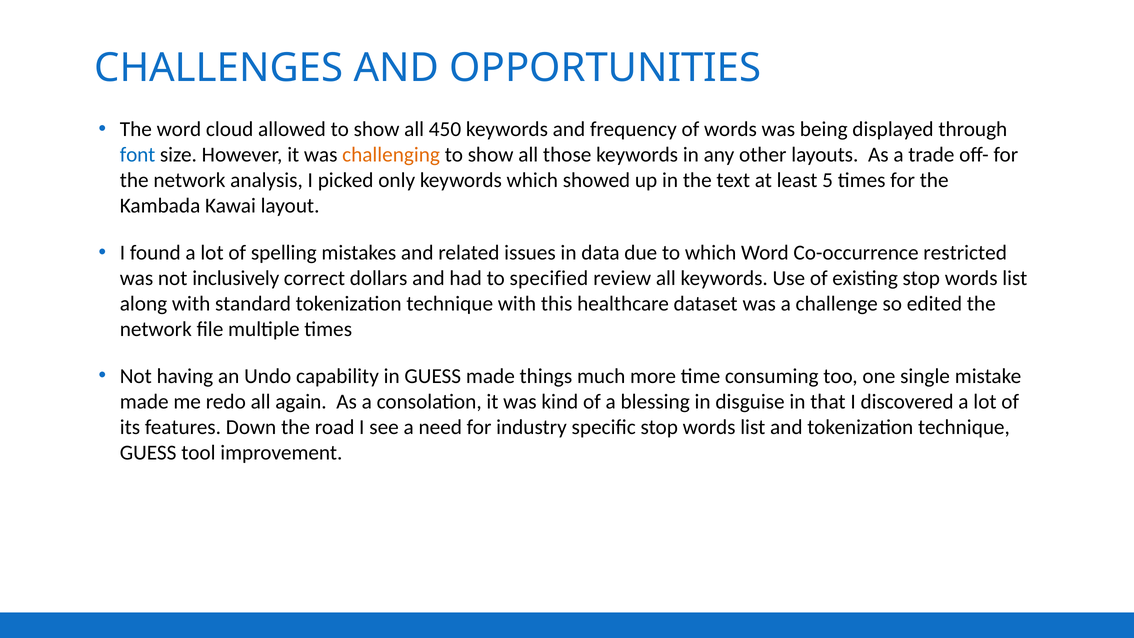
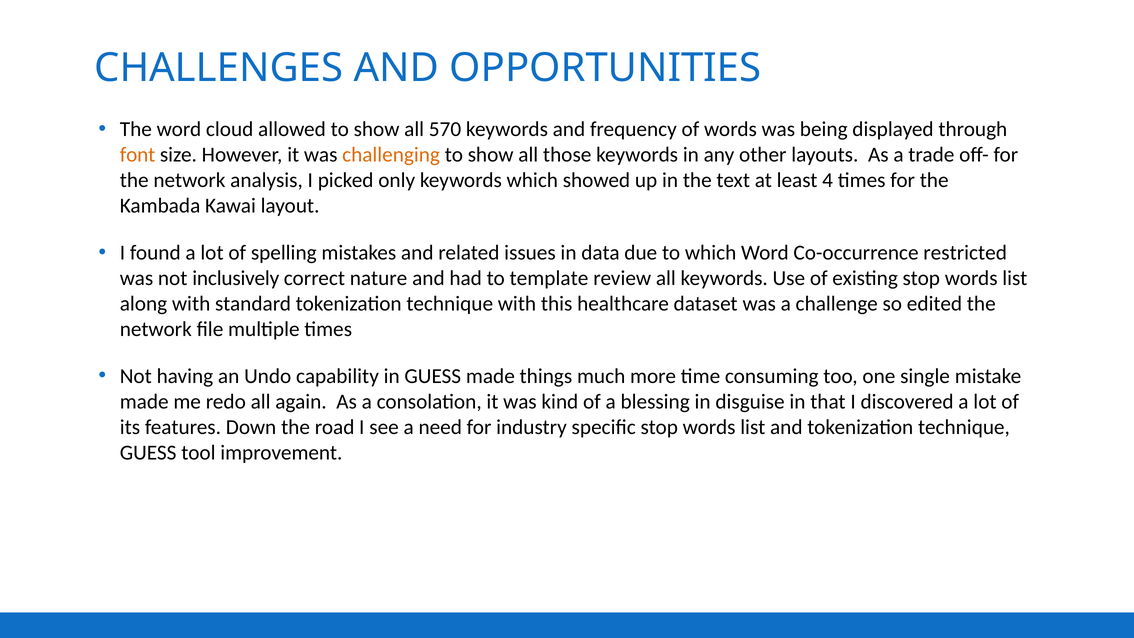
450: 450 -> 570
font colour: blue -> orange
5: 5 -> 4
dollars: dollars -> nature
specified: specified -> template
